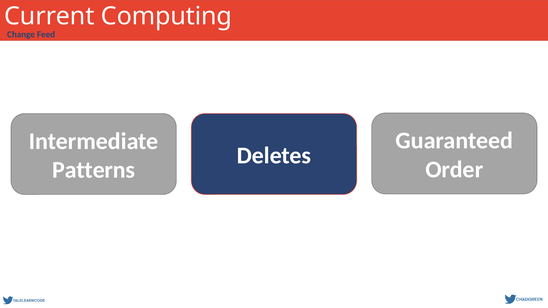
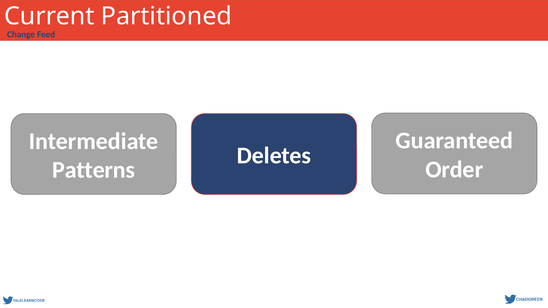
Computing: Computing -> Partitioned
